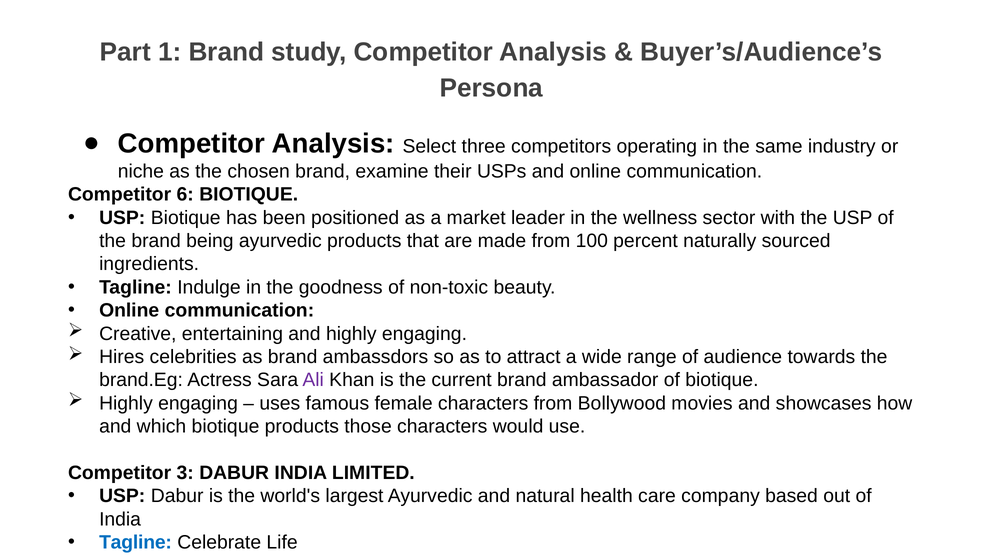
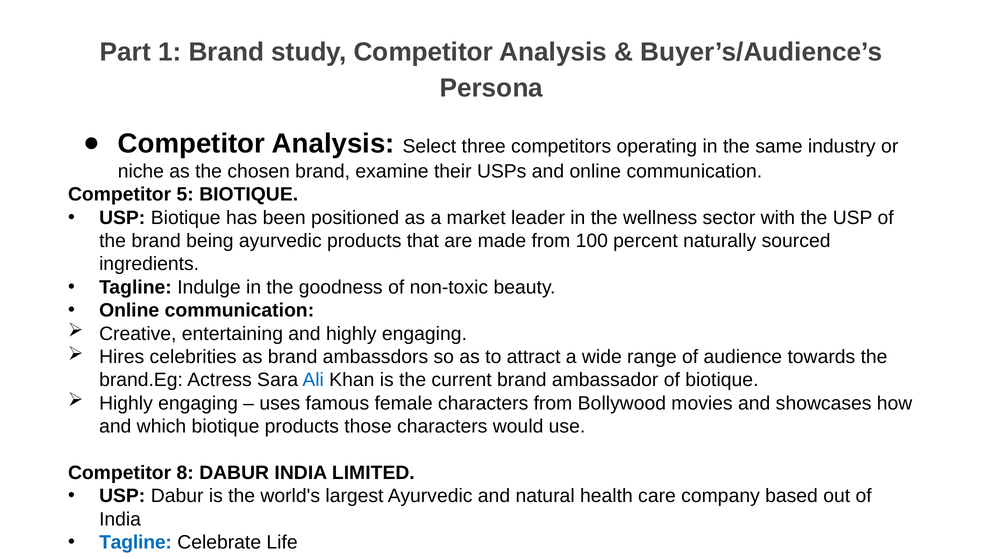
6: 6 -> 5
Ali colour: purple -> blue
3: 3 -> 8
